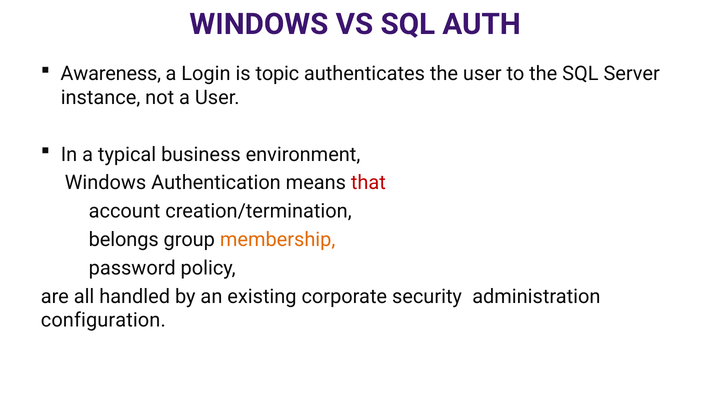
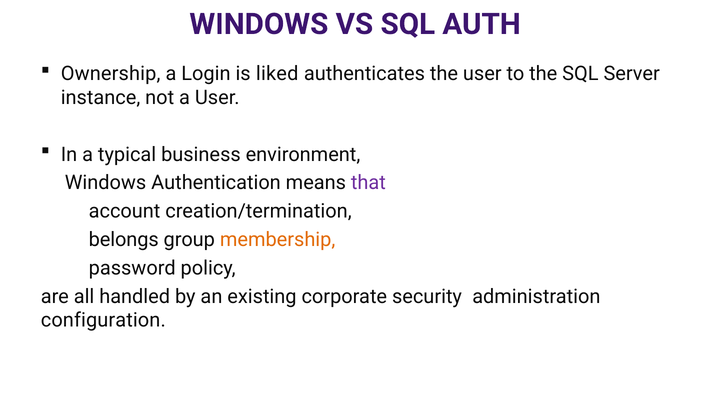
Awareness: Awareness -> Ownership
topic: topic -> liked
that colour: red -> purple
